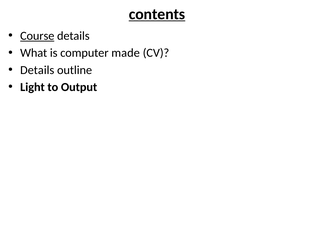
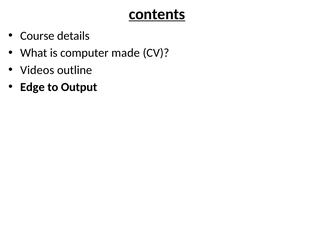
Course underline: present -> none
Details at (37, 70): Details -> Videos
Light: Light -> Edge
